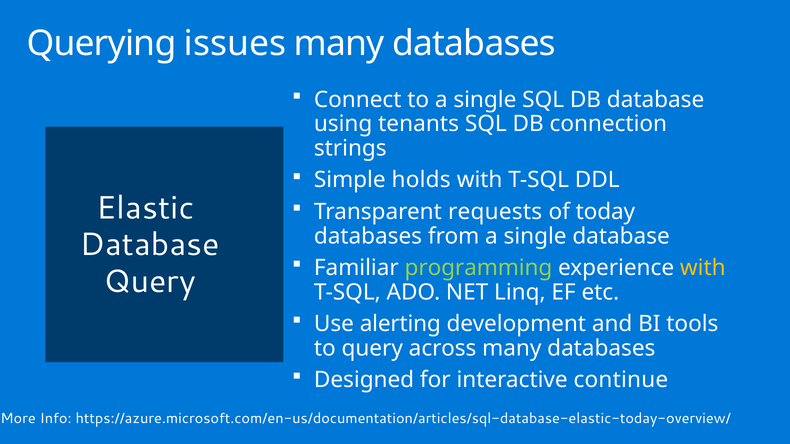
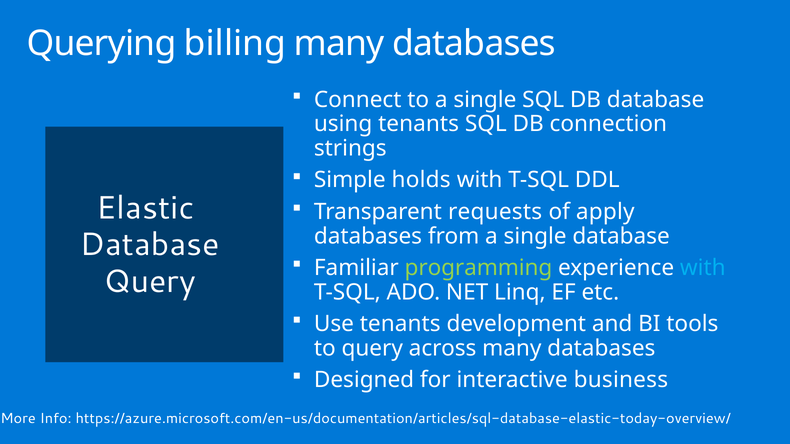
issues: issues -> billing
today: today -> apply
with at (703, 268) colour: yellow -> light blue
Use alerting: alerting -> tenants
continue: continue -> business
